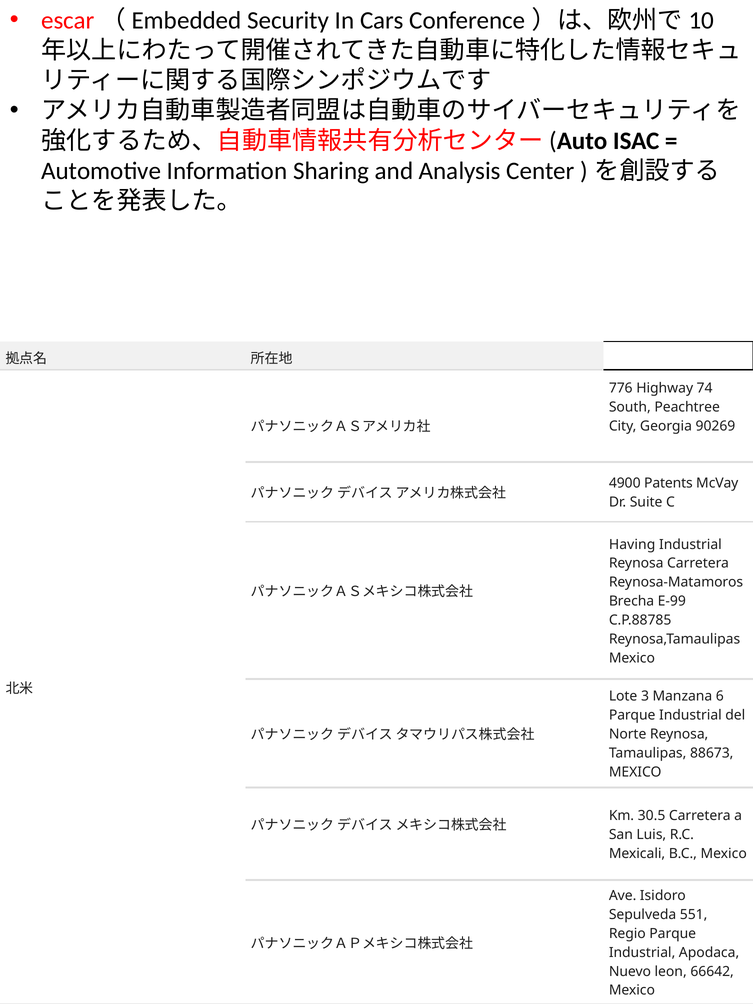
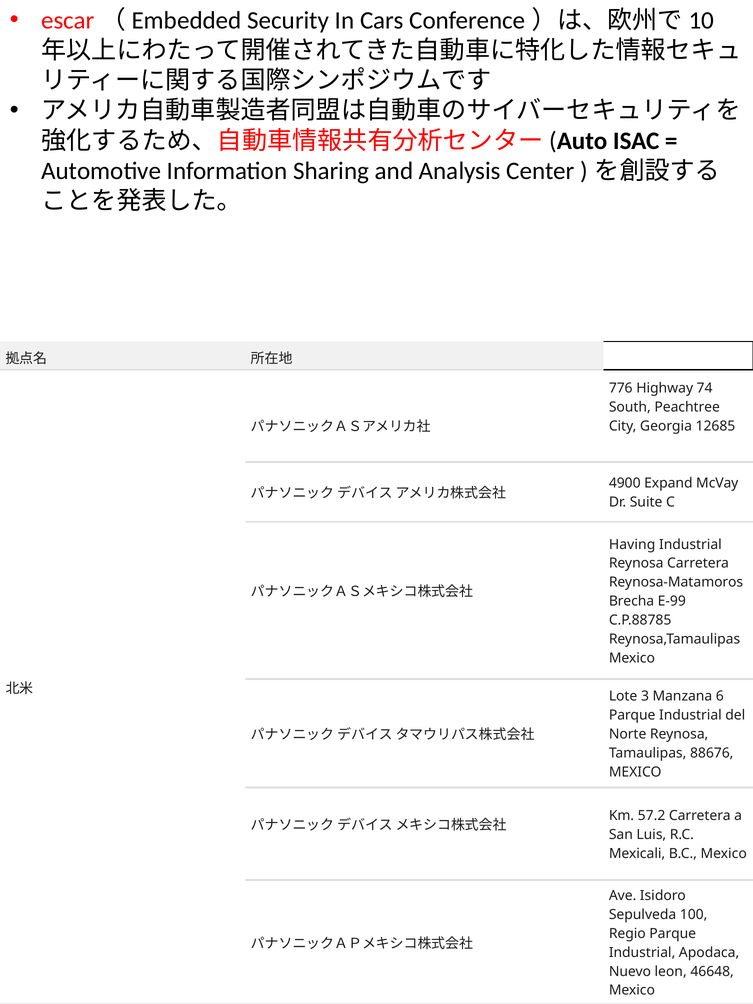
90269: 90269 -> 12685
Patents: Patents -> Expand
88673: 88673 -> 88676
30.5: 30.5 -> 57.2
551: 551 -> 100
66642: 66642 -> 46648
